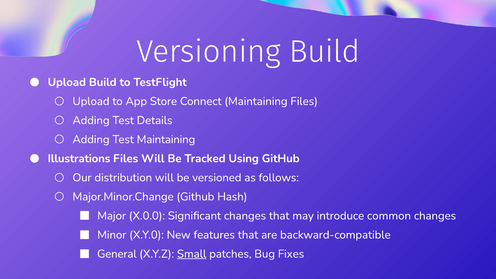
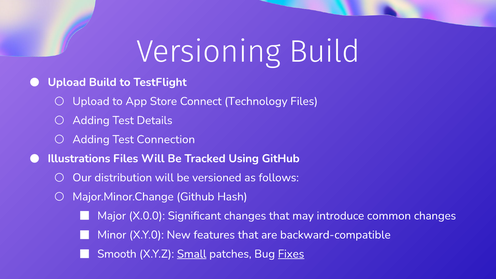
Connect Maintaining: Maintaining -> Technology
Test Maintaining: Maintaining -> Connection
General: General -> Smooth
Fixes underline: none -> present
